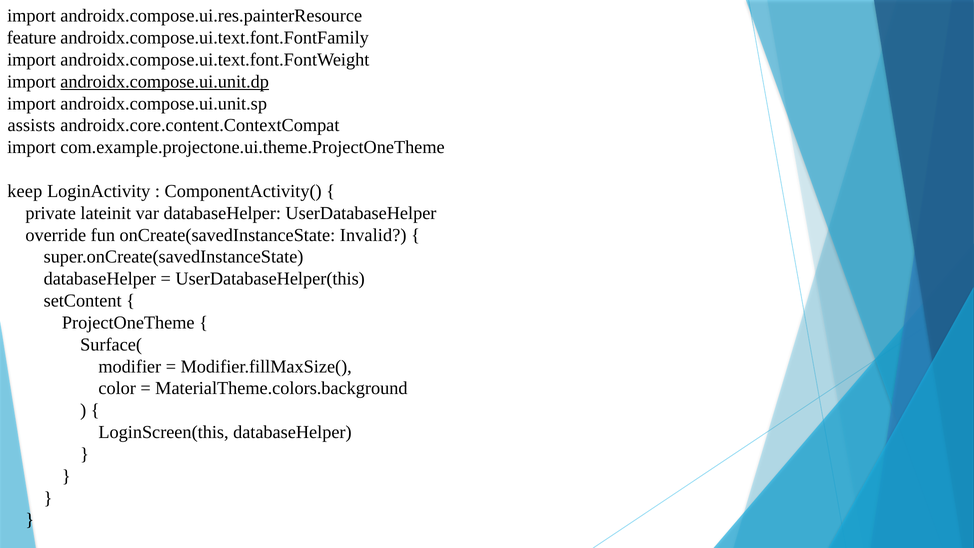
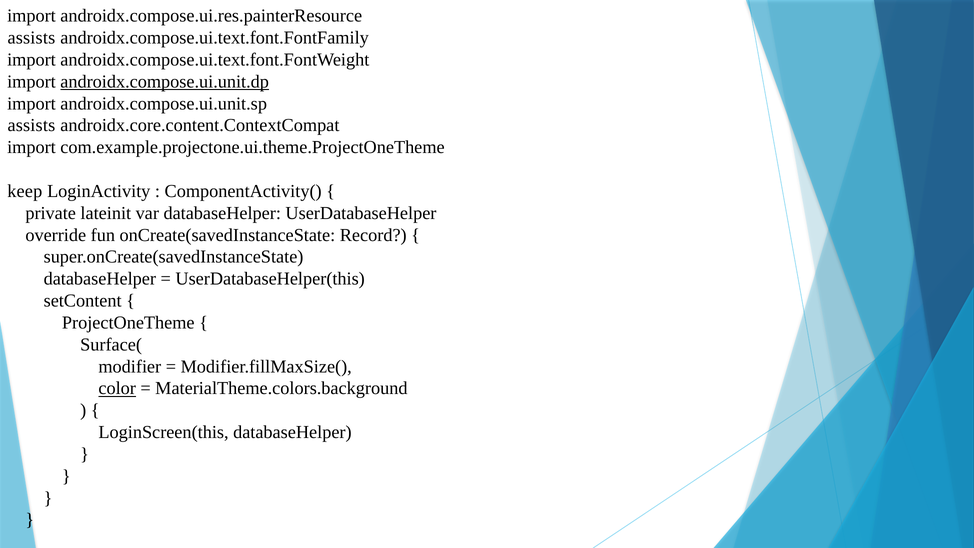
feature at (32, 38): feature -> assists
Invalid: Invalid -> Record
color underline: none -> present
